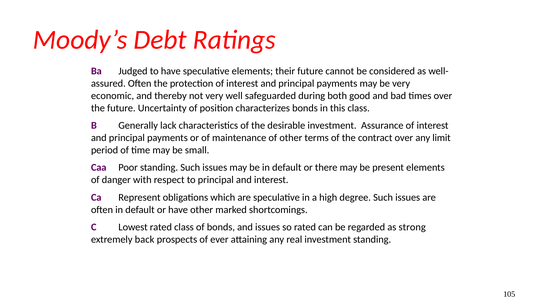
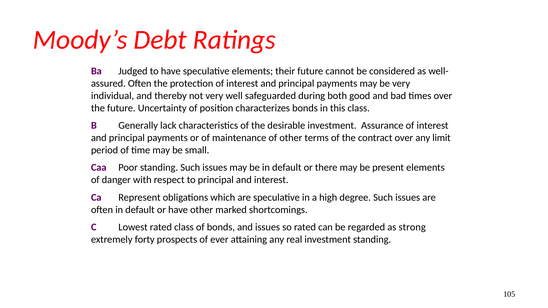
economic: economic -> individual
back: back -> forty
